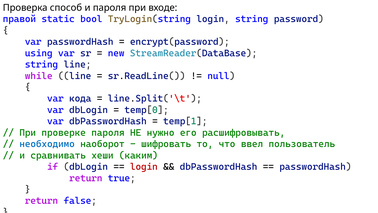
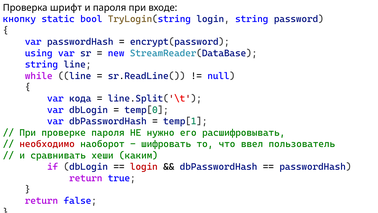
способ: способ -> шрифт
правой: правой -> кнопку
необходимо colour: blue -> red
